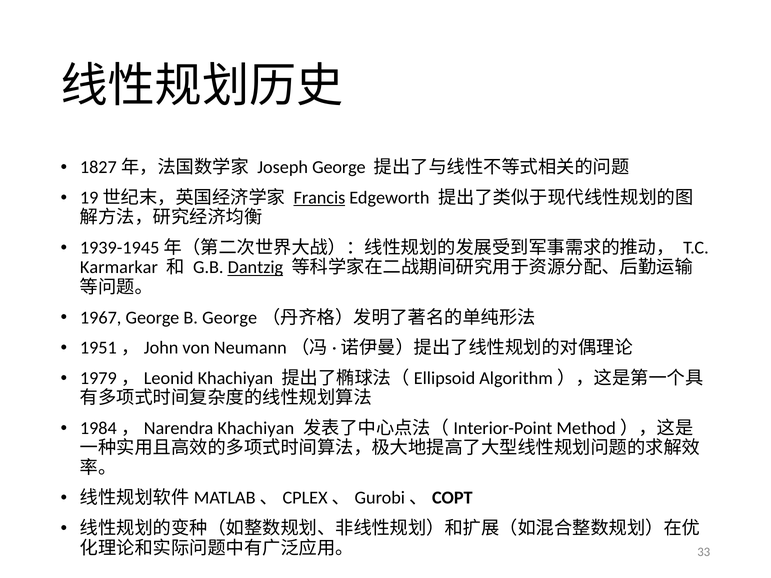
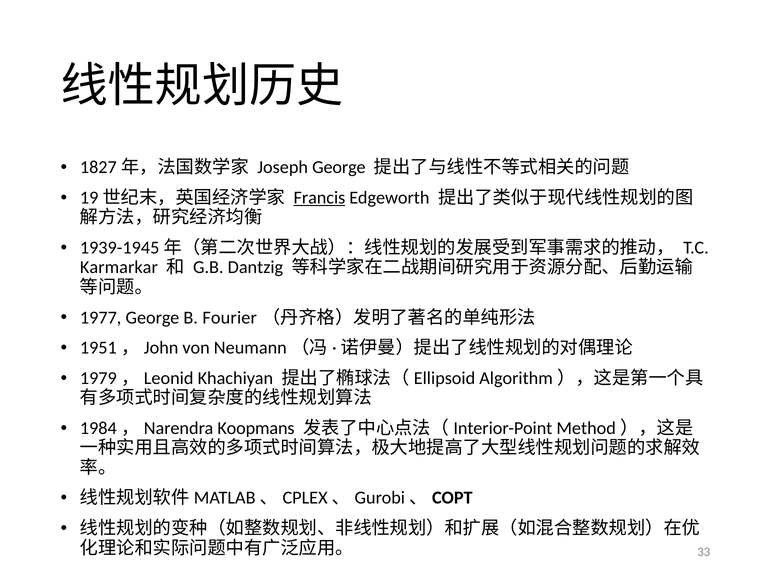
Dantzig underline: present -> none
1967: 1967 -> 1977
B George: George -> Fourier
1984，Narendra Khachiyan: Khachiyan -> Koopmans
